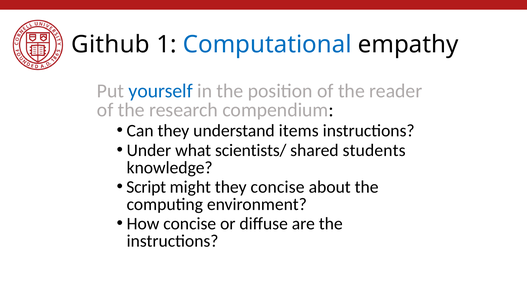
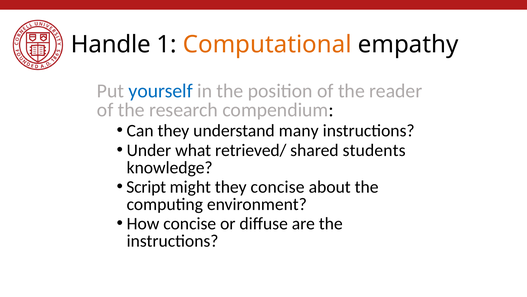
Github: Github -> Handle
Computational colour: blue -> orange
items: items -> many
scientists/: scientists/ -> retrieved/
